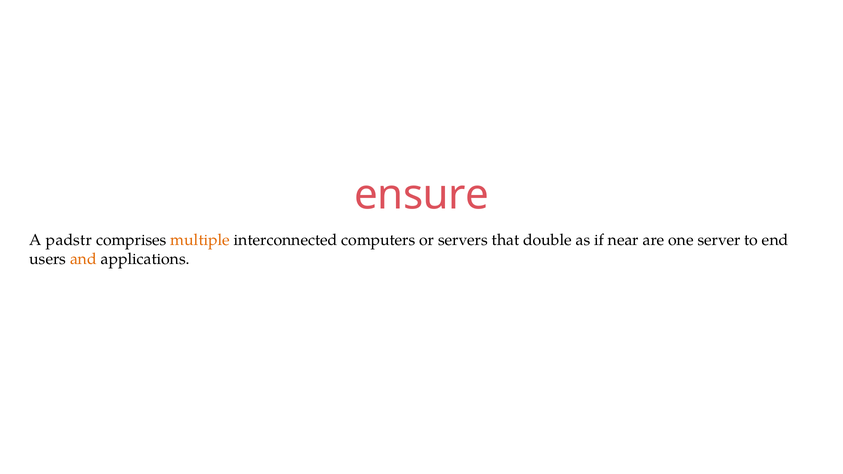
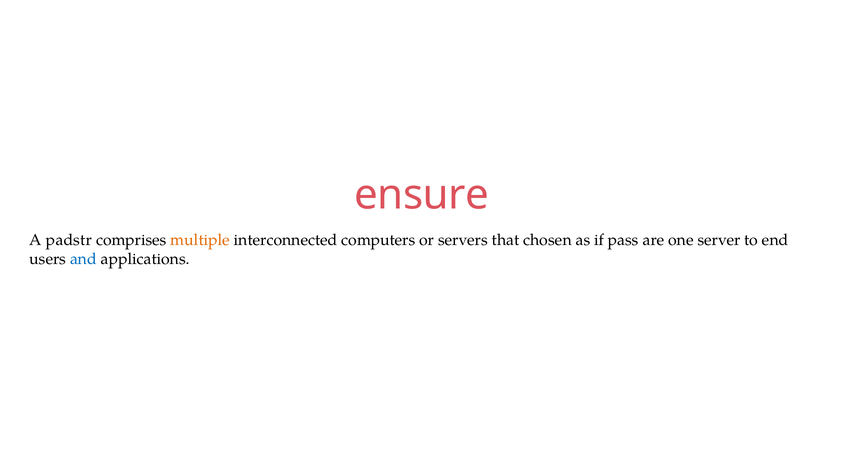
double: double -> chosen
near: near -> pass
and colour: orange -> blue
